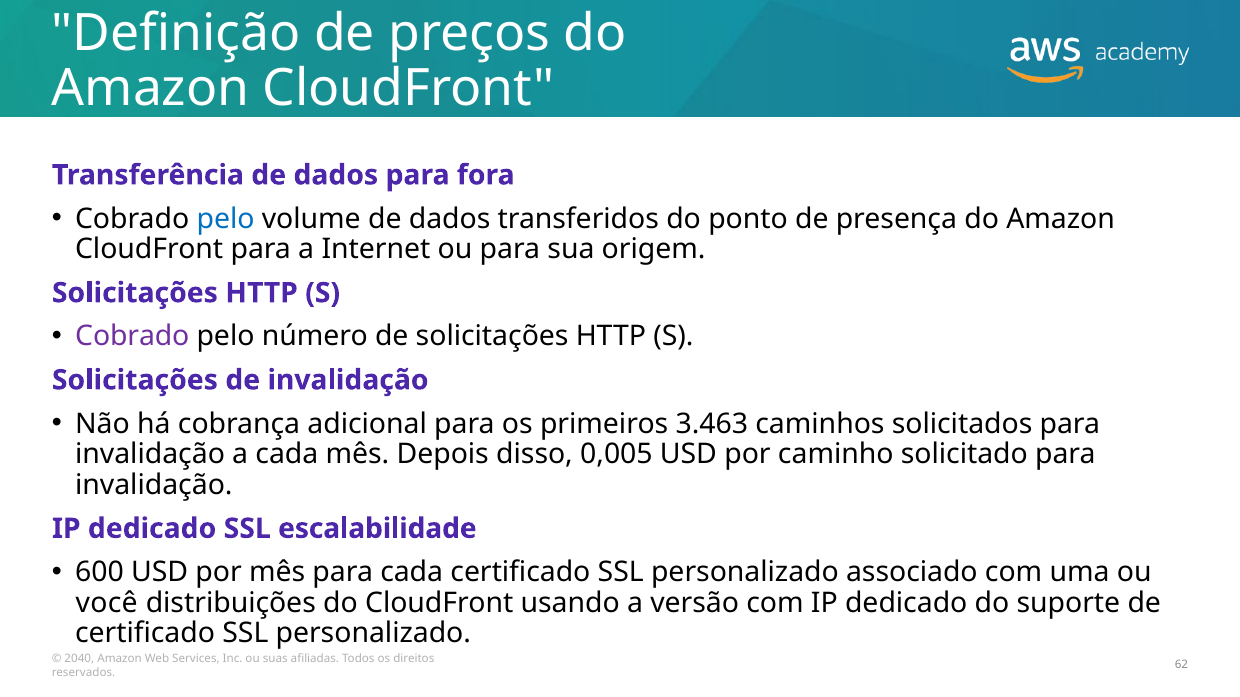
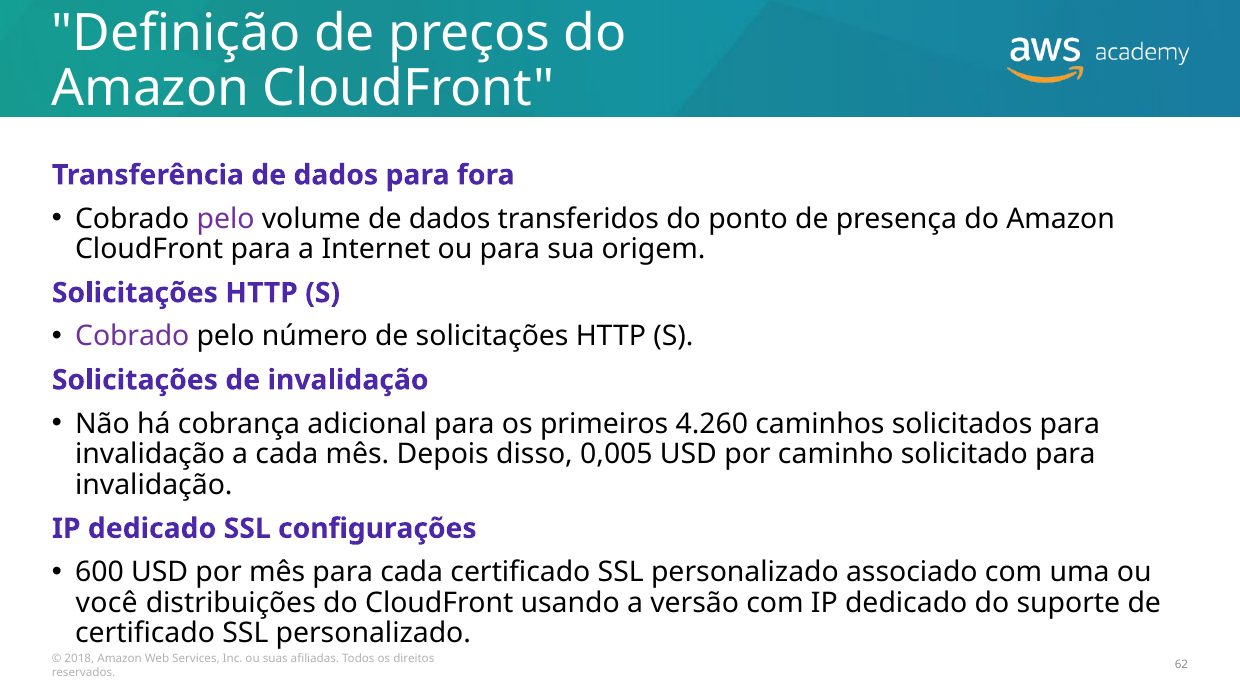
pelo at (226, 219) colour: blue -> purple
3.463: 3.463 -> 4.260
escalabilidade: escalabilidade -> configurações
2040: 2040 -> 2018
